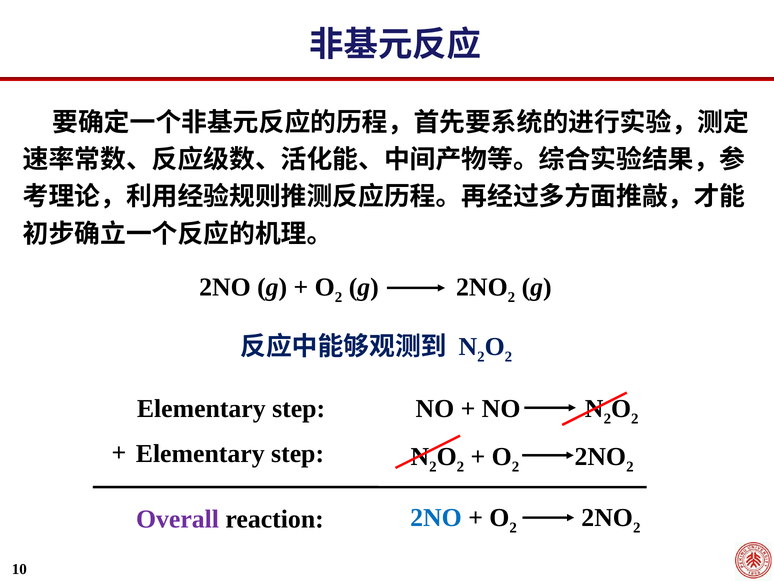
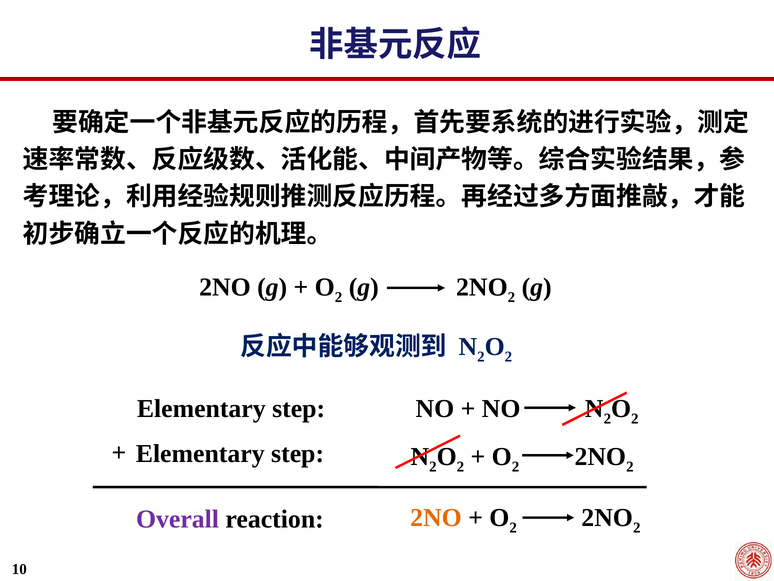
2NO at (436, 517) colour: blue -> orange
